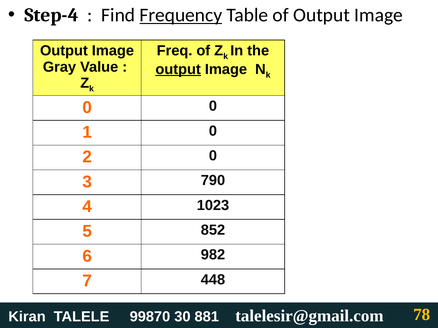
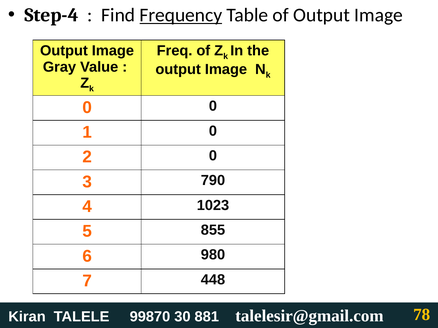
output at (178, 69) underline: present -> none
852: 852 -> 855
982: 982 -> 980
